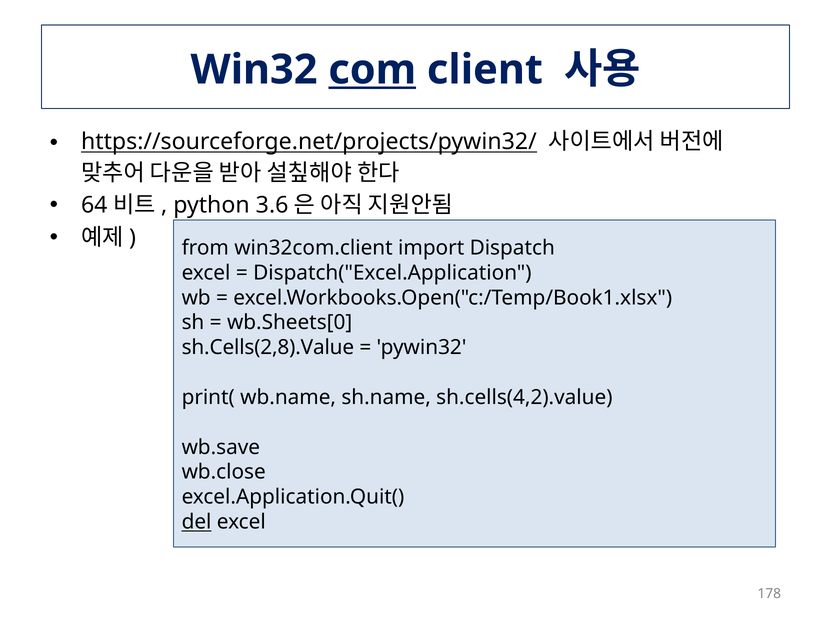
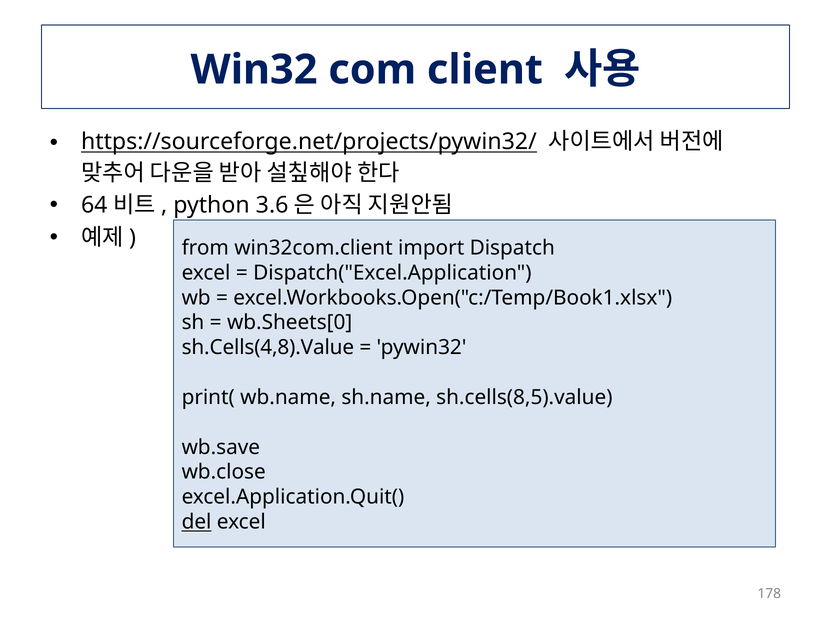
com underline: present -> none
sh.Cells(2,8).Value: sh.Cells(2,8).Value -> sh.Cells(4,8).Value
sh.cells(4,2).value: sh.cells(4,2).value -> sh.cells(8,5).value
